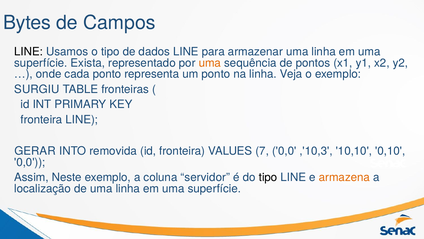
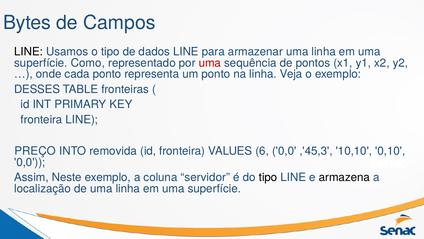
Exista: Exista -> Como
uma at (210, 63) colour: orange -> red
SURGIU: SURGIU -> DESSES
GERAR: GERAR -> PREÇO
7: 7 -> 6
,'10,3: ,'10,3 -> ,'45,3
armazena colour: orange -> black
